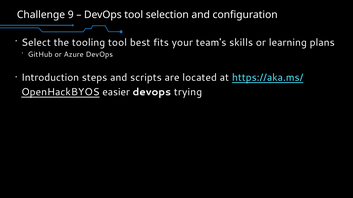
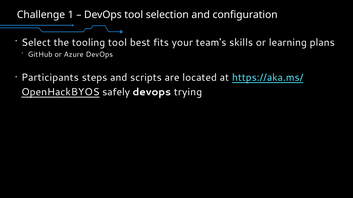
9: 9 -> 1
Introduction: Introduction -> Participants
easier: easier -> safely
